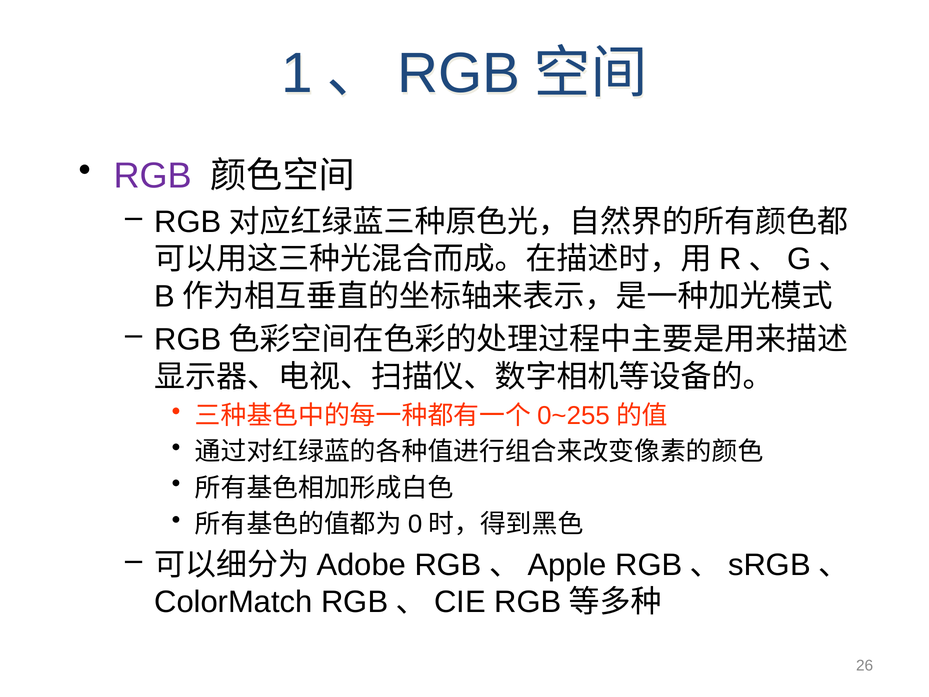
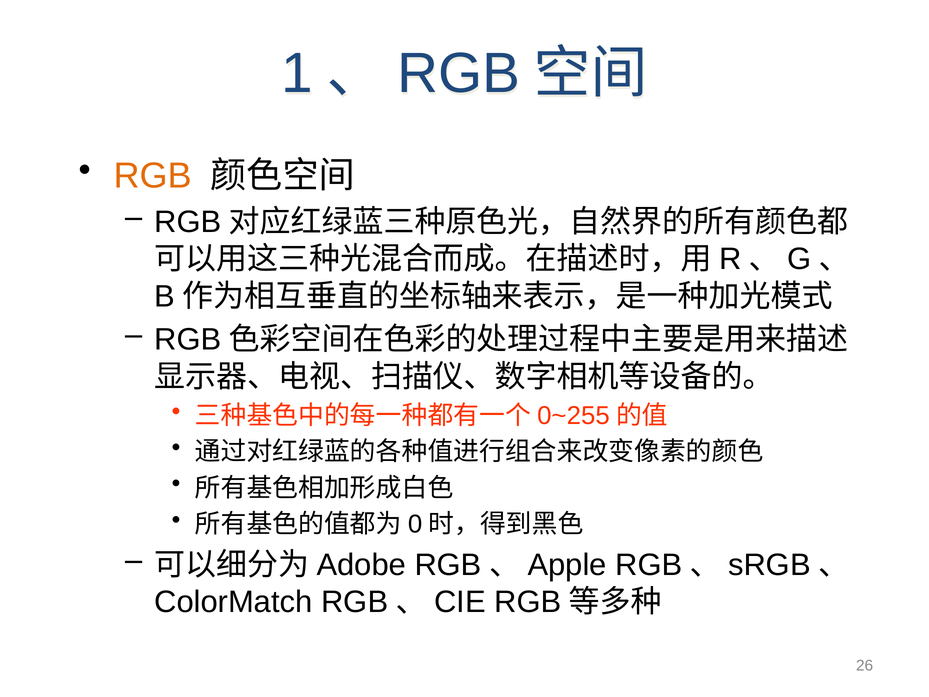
RGB at (153, 176) colour: purple -> orange
